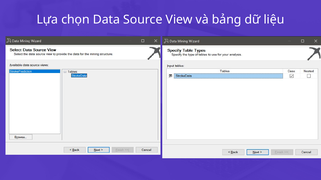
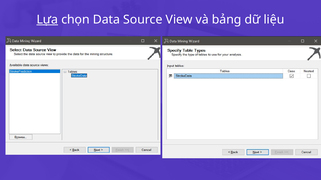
Lựa underline: none -> present
